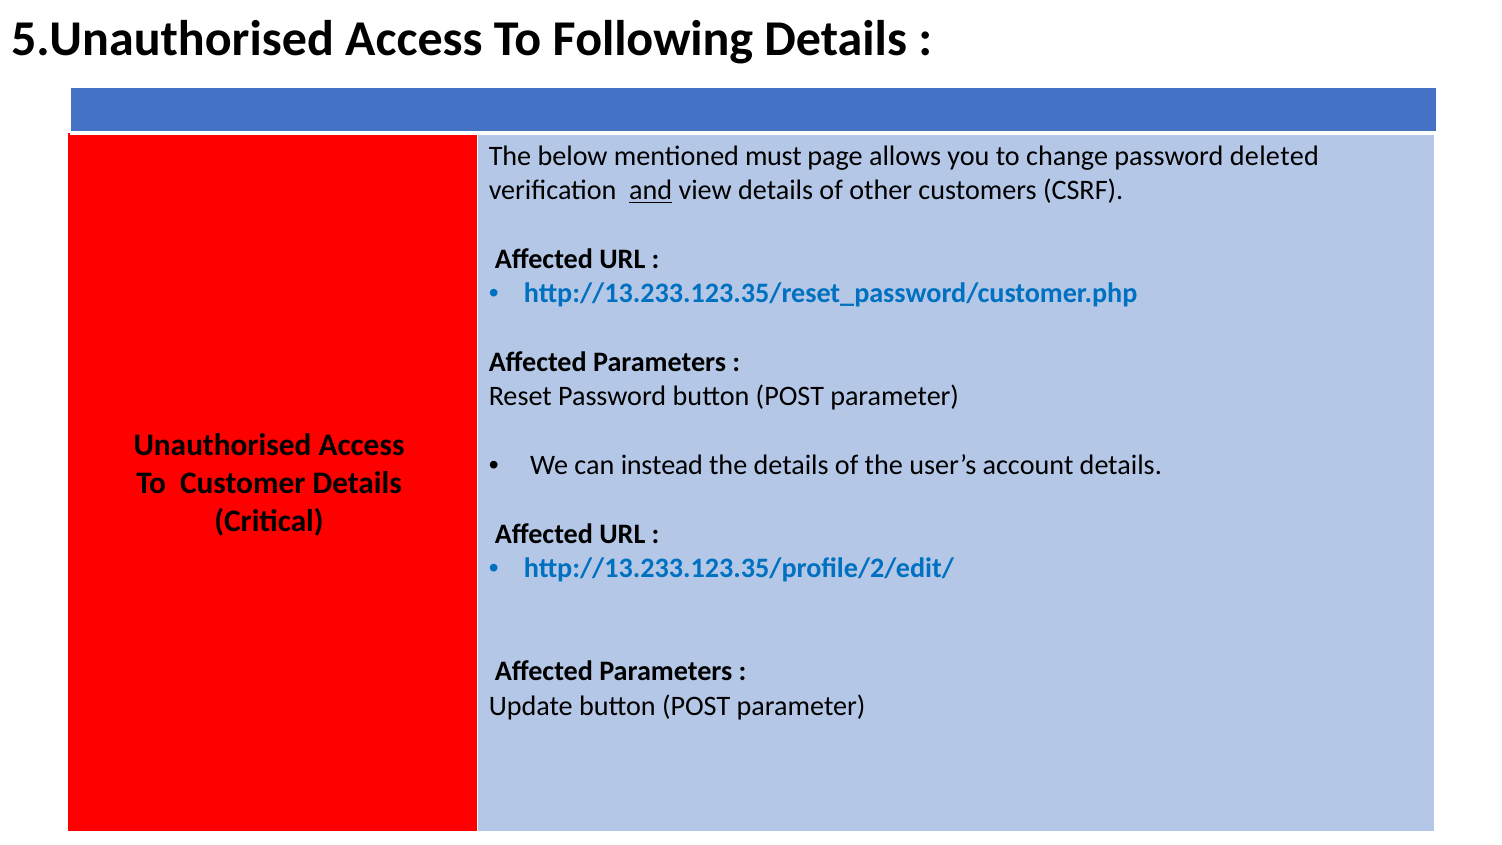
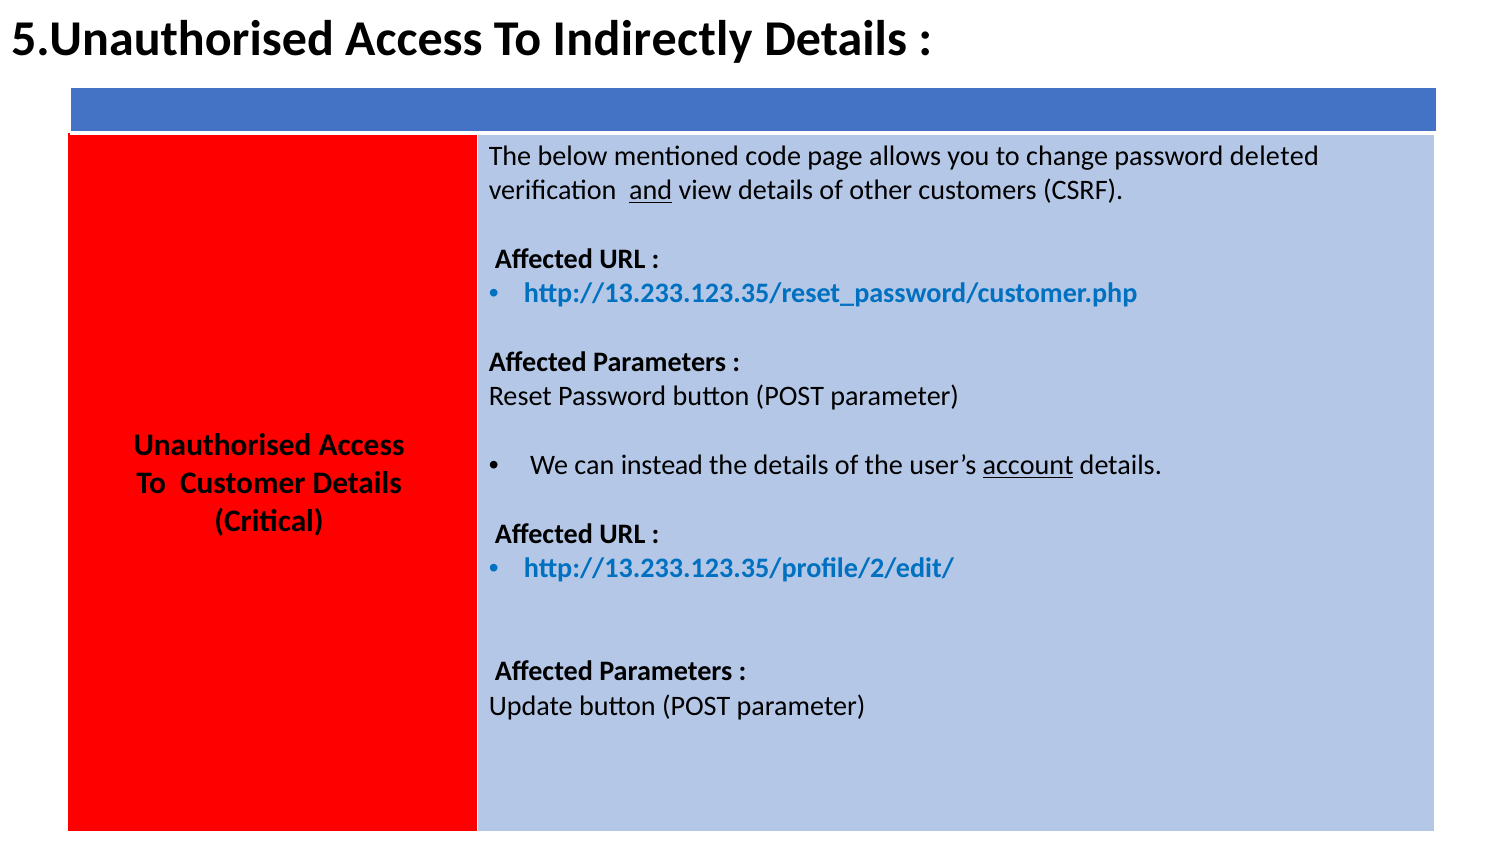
Following: Following -> Indirectly
must: must -> code
account underline: none -> present
